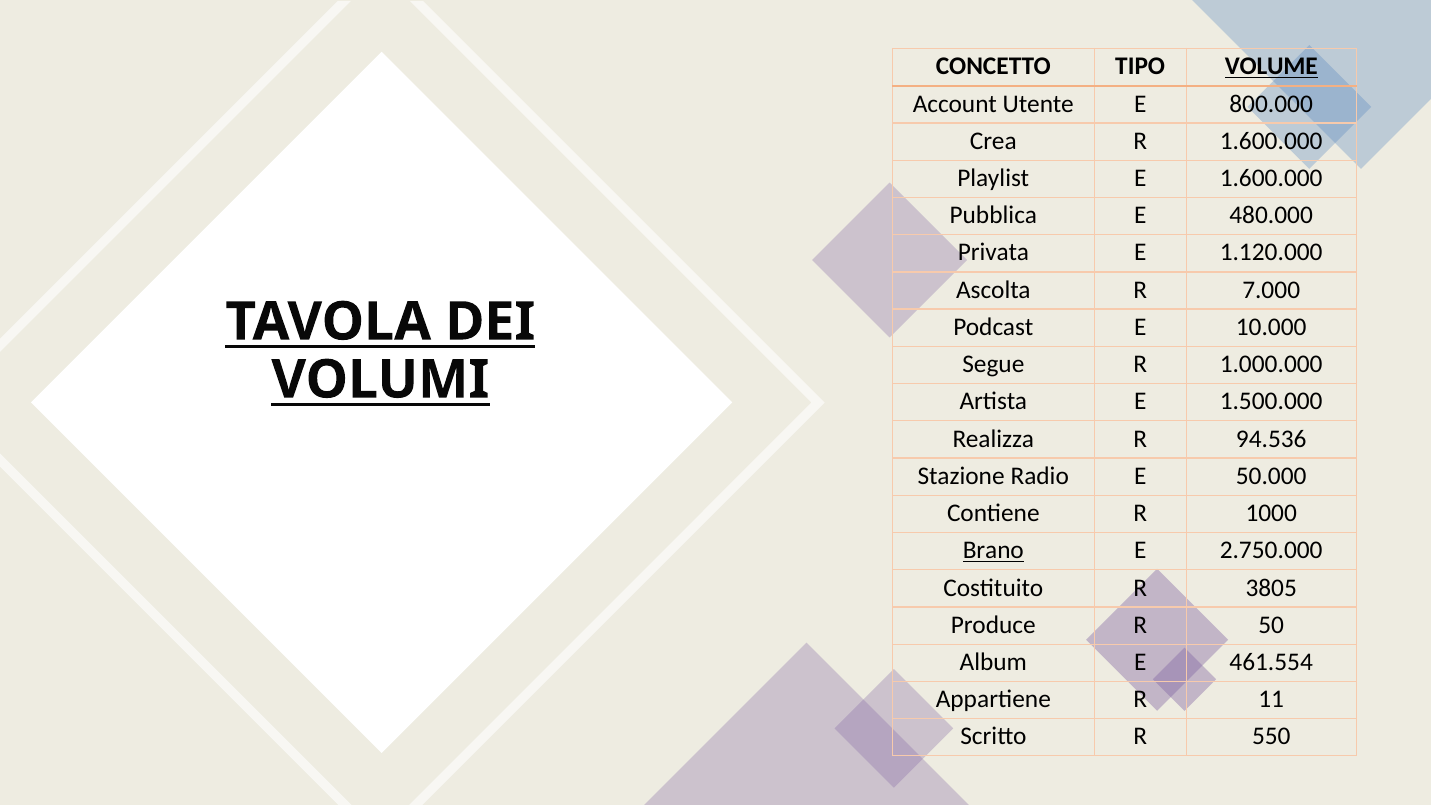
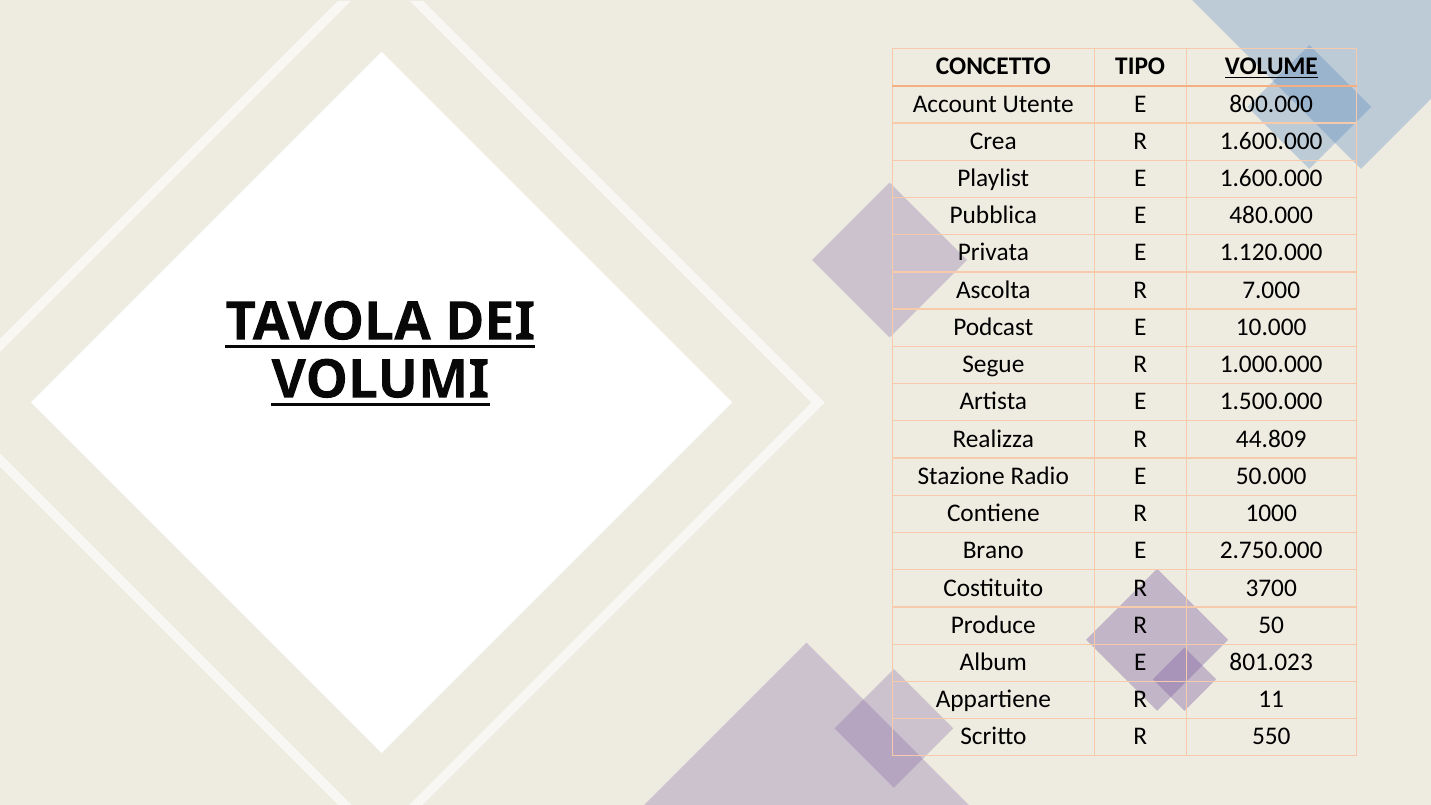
94.536: 94.536 -> 44.809
Brano underline: present -> none
3805: 3805 -> 3700
461.554: 461.554 -> 801.023
